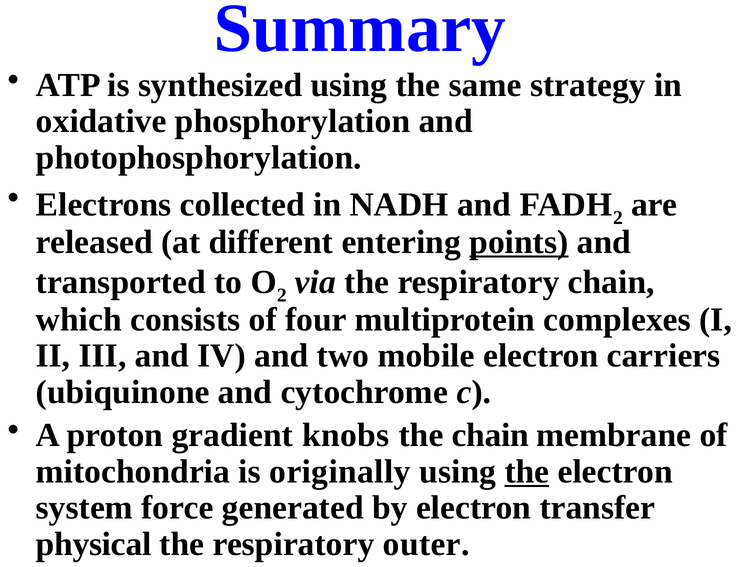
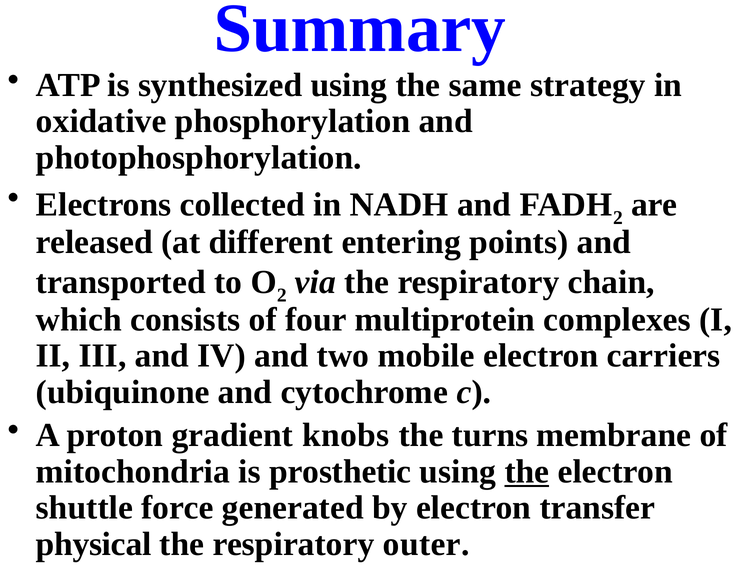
points underline: present -> none
the chain: chain -> turns
originally: originally -> prosthetic
system: system -> shuttle
